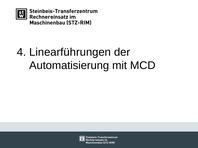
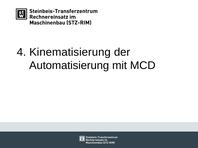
Linearführungen: Linearführungen -> Kinematisierung
